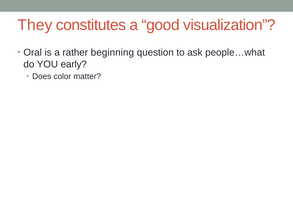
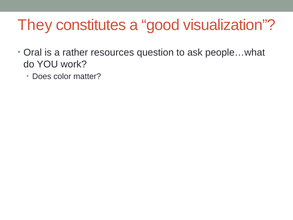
beginning: beginning -> resources
early: early -> work
